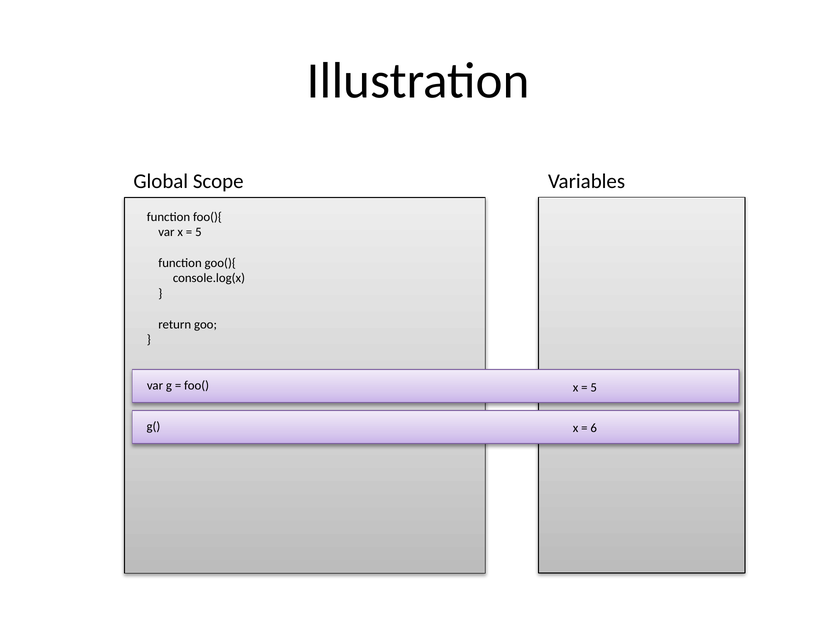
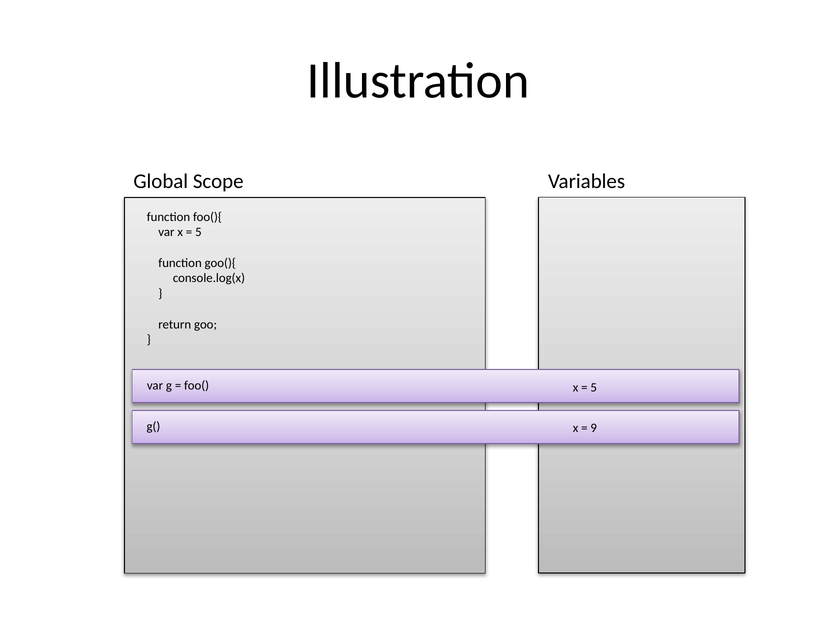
6: 6 -> 9
